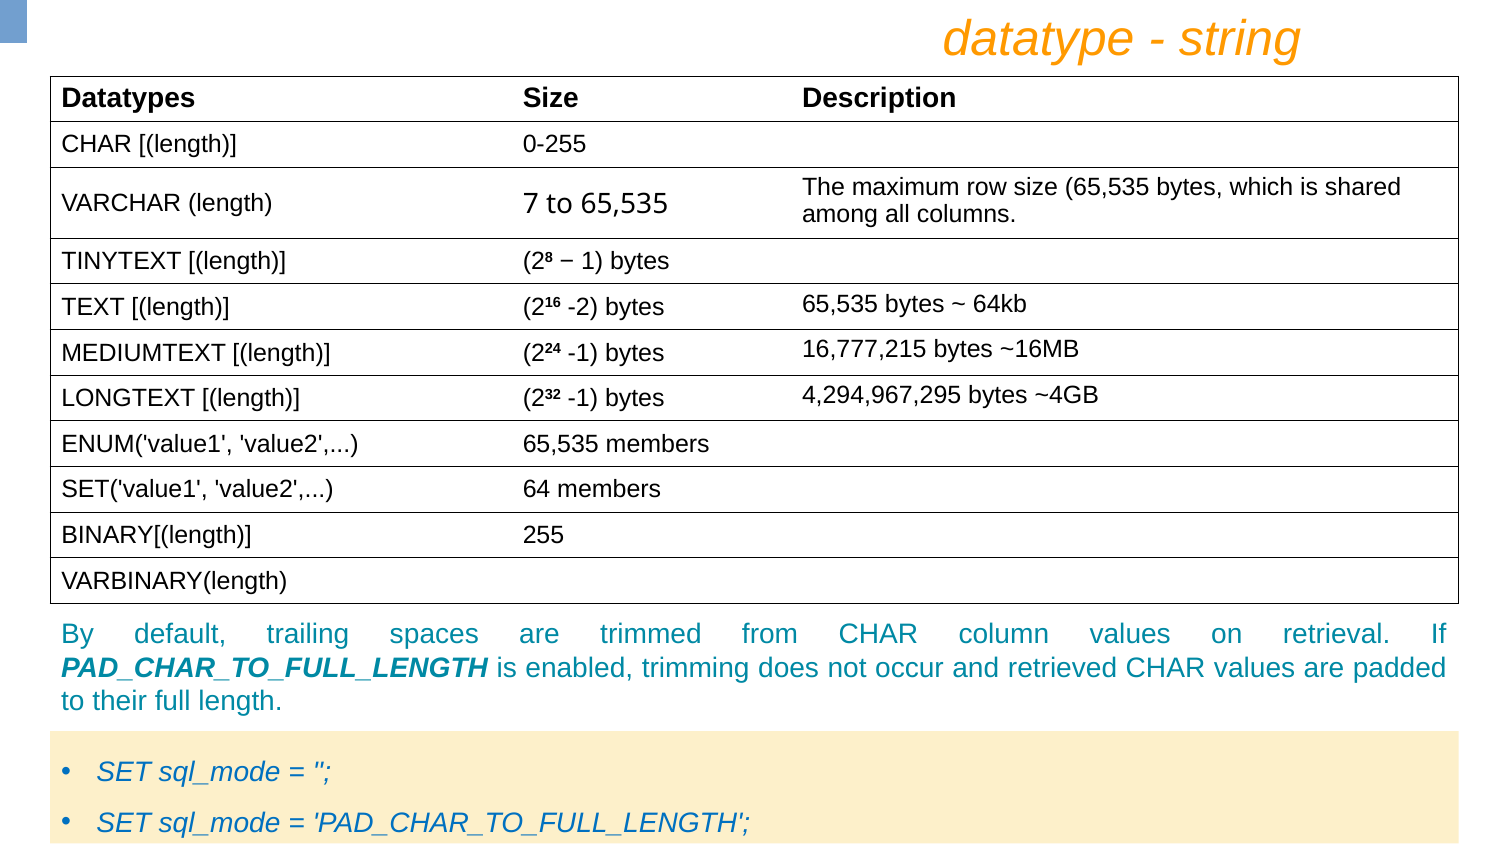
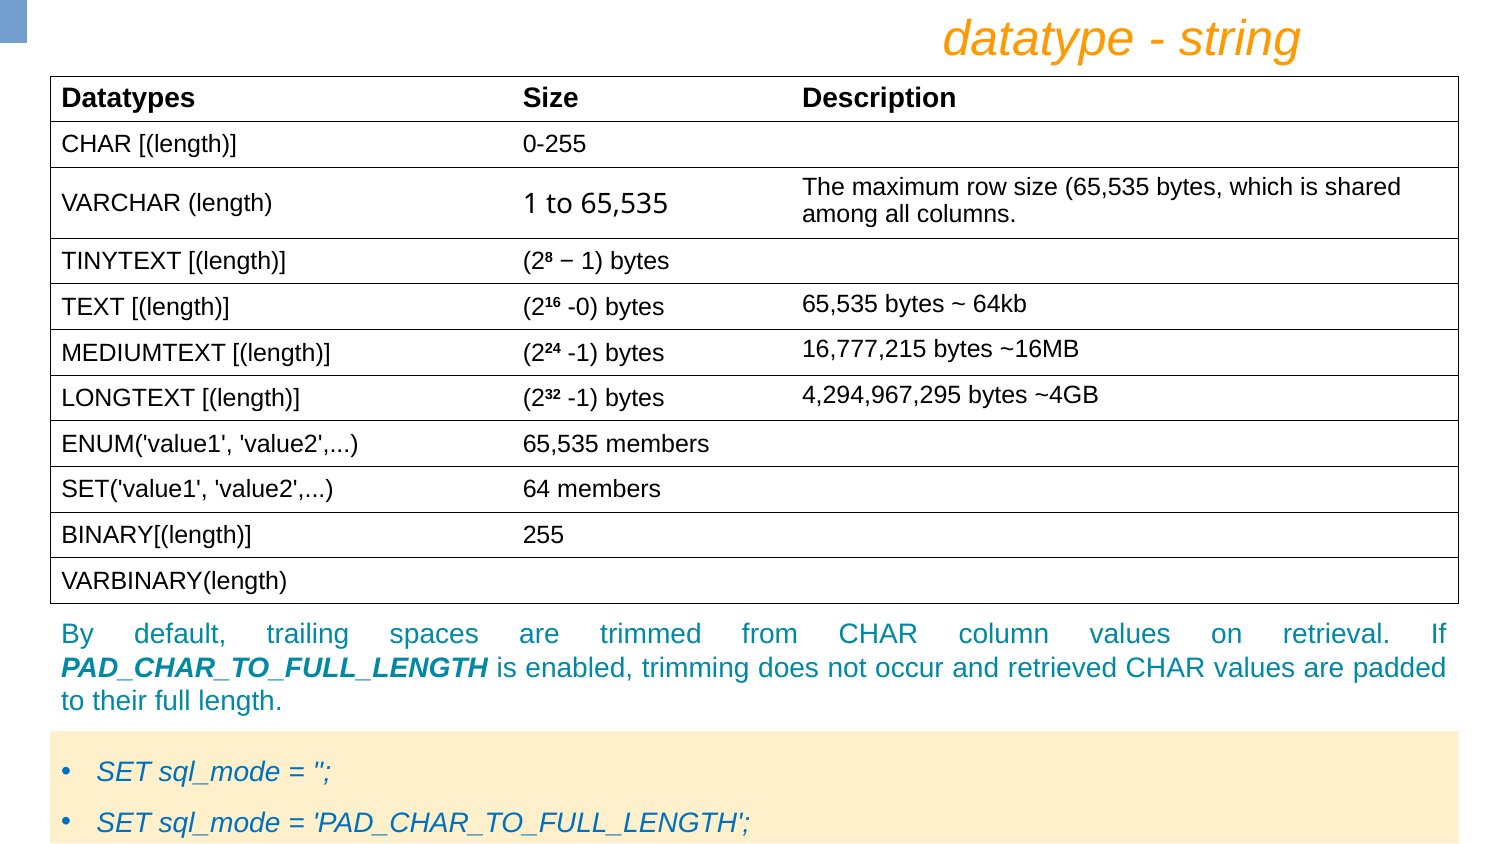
length 7: 7 -> 1
-2: -2 -> -0
